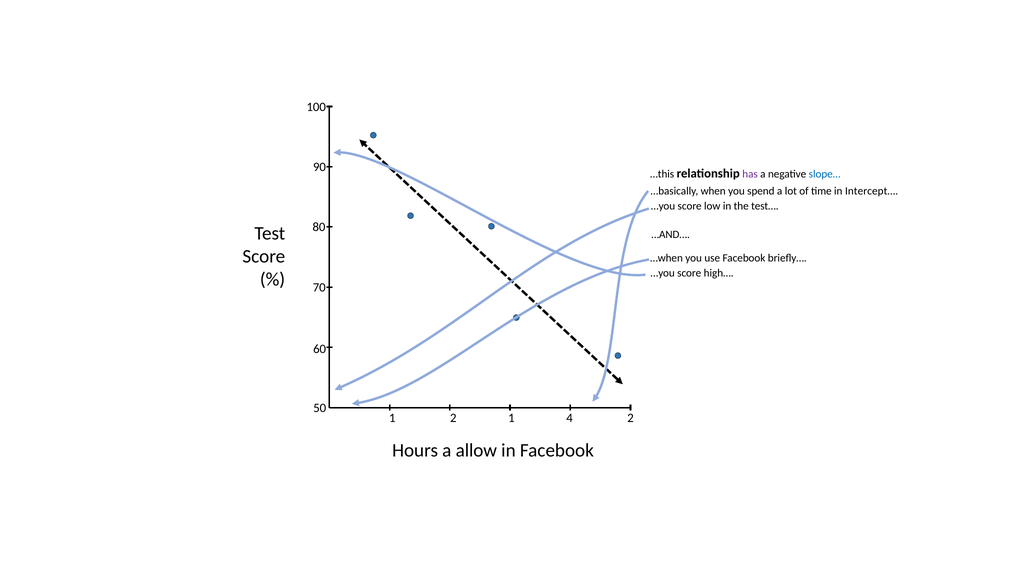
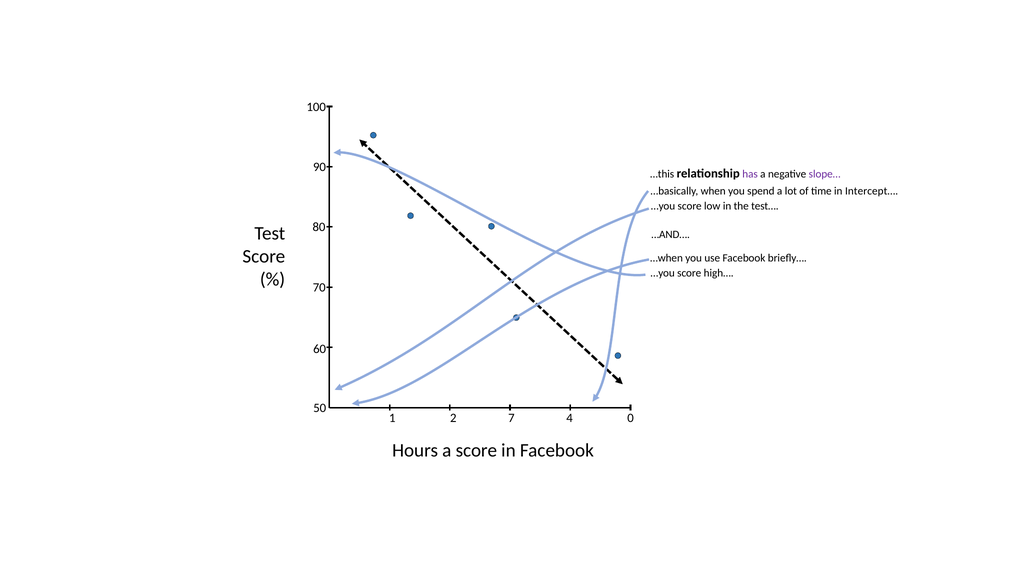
slope… colour: blue -> purple
2 1: 1 -> 7
4 2: 2 -> 0
a allow: allow -> score
